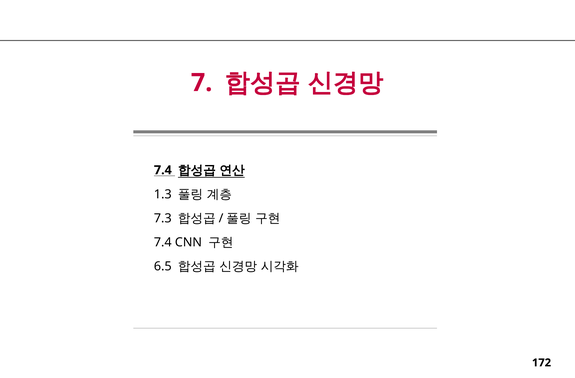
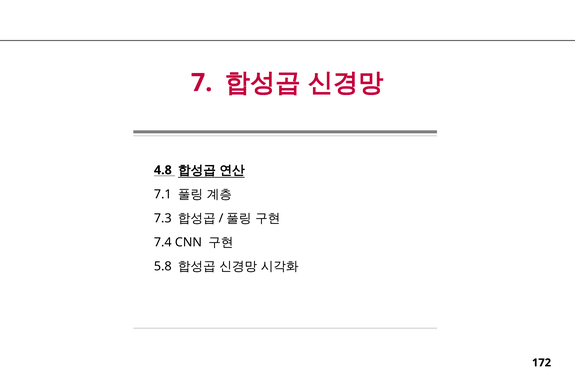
7.4 at (163, 170): 7.4 -> 4.8
1.3: 1.3 -> 7.1
6.5: 6.5 -> 5.8
